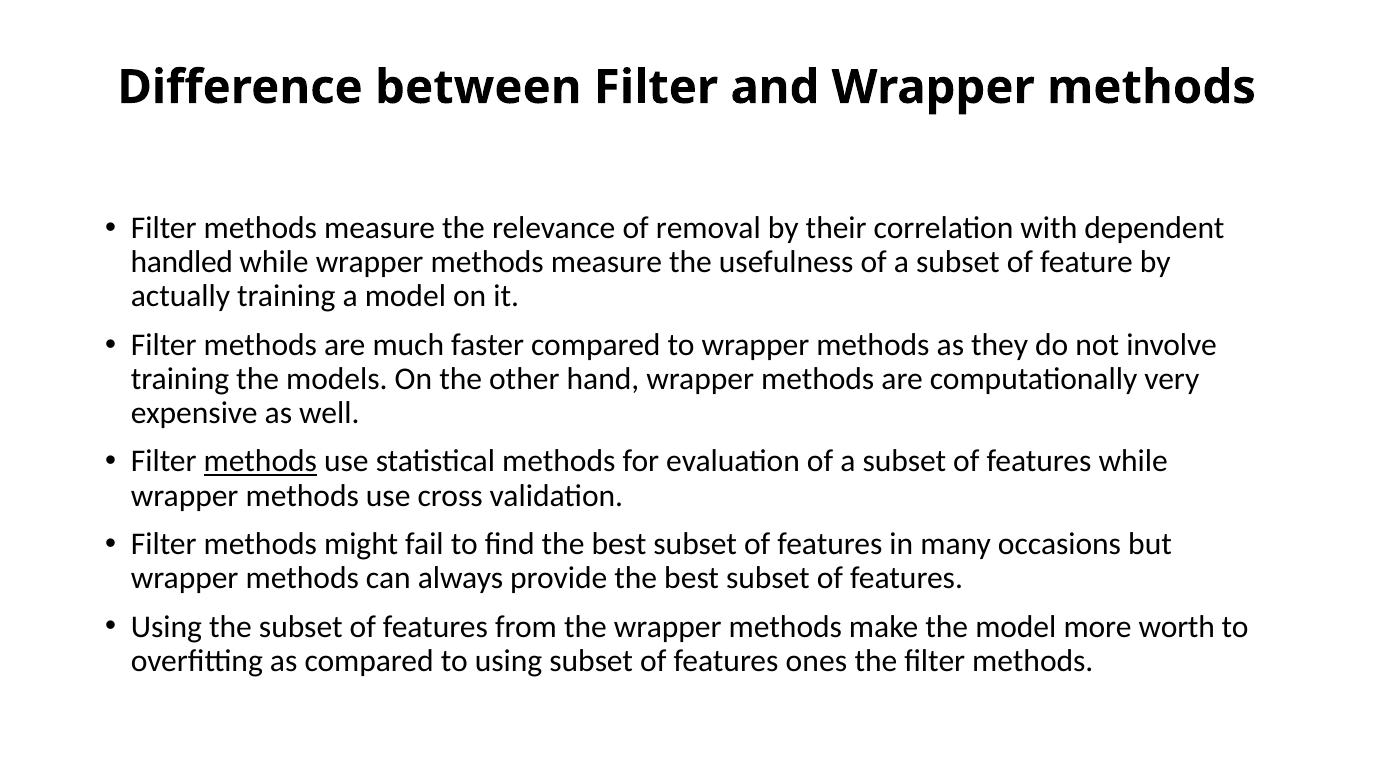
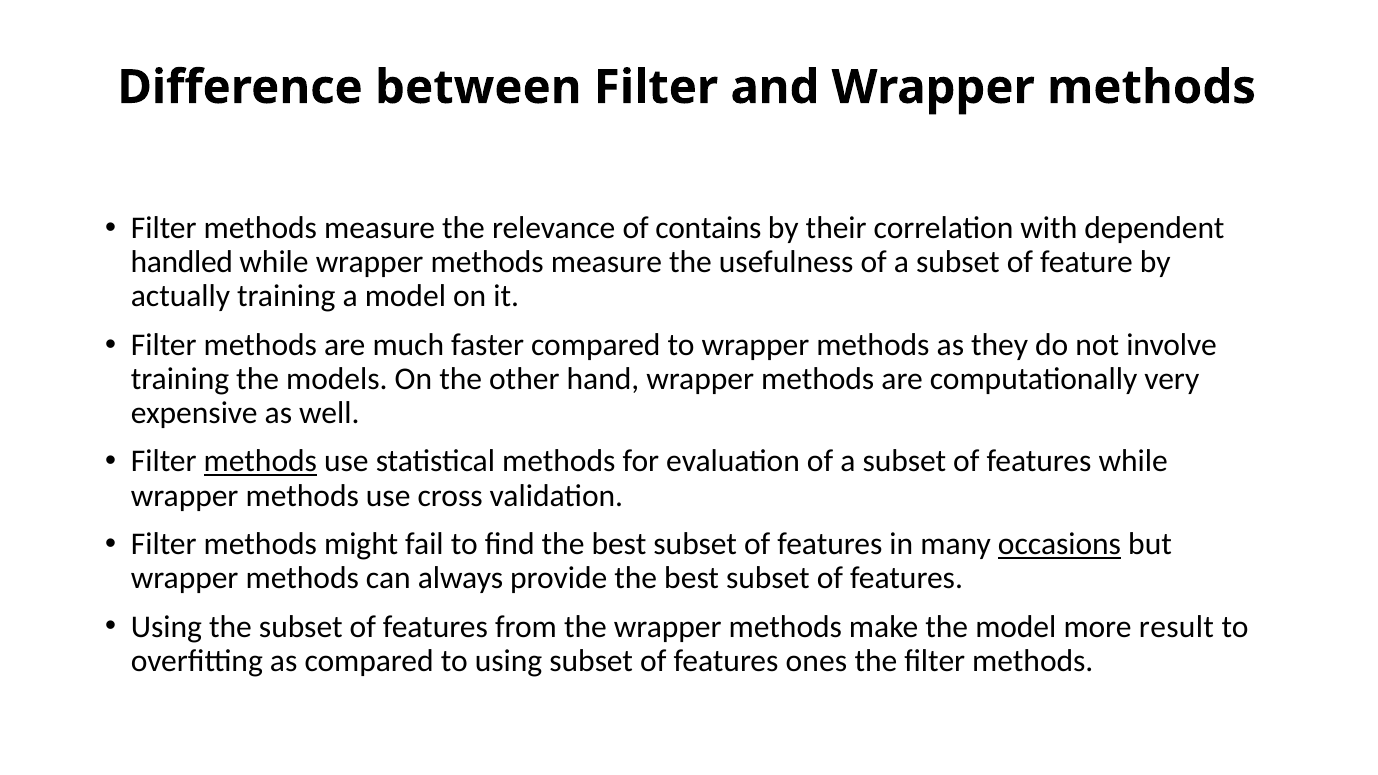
removal: removal -> contains
occasions underline: none -> present
worth: worth -> result
